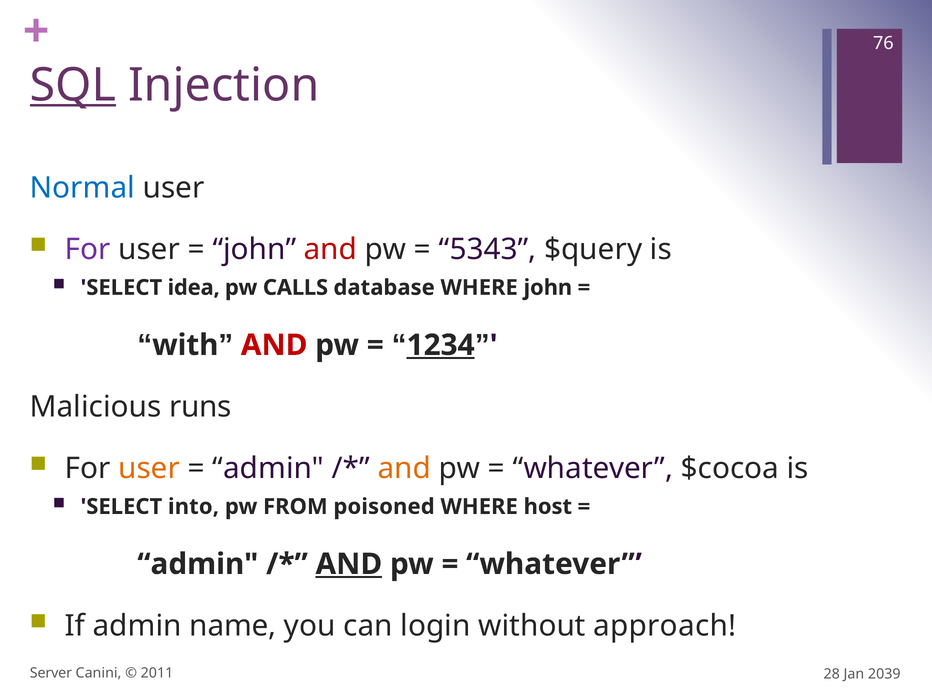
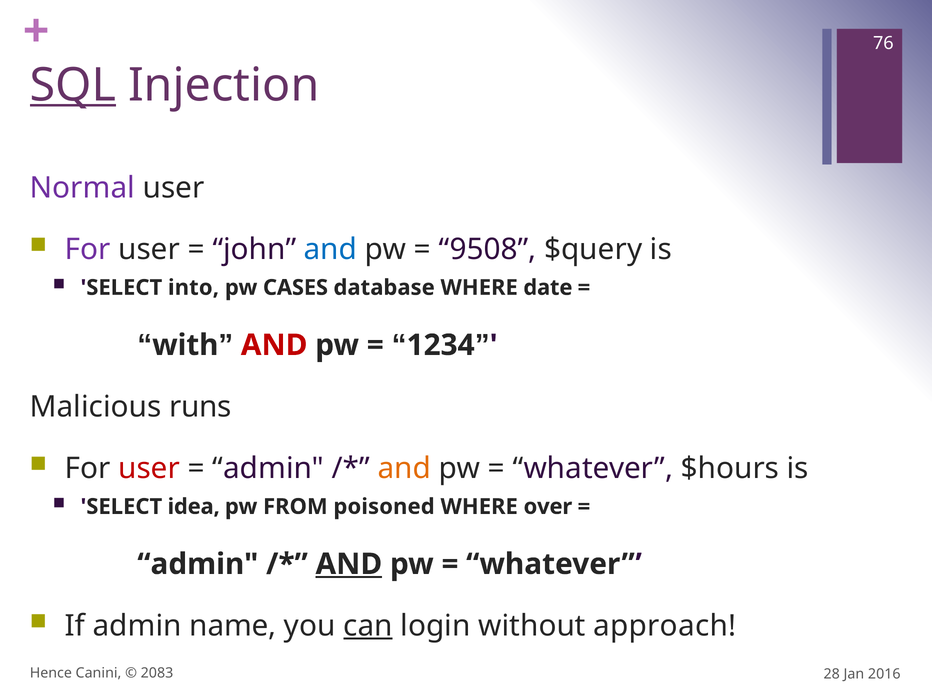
Normal colour: blue -> purple
and at (330, 249) colour: red -> blue
5343: 5343 -> 9508
idea: idea -> into
CALLS: CALLS -> CASES
WHERE john: john -> date
1234 underline: present -> none
user at (149, 468) colour: orange -> red
$cocoa: $cocoa -> $hours
into: into -> idea
host: host -> over
can underline: none -> present
Server: Server -> Hence
2011: 2011 -> 2083
2039: 2039 -> 2016
